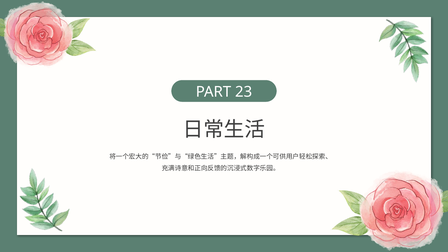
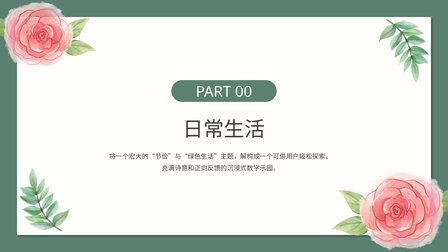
23: 23 -> 00
